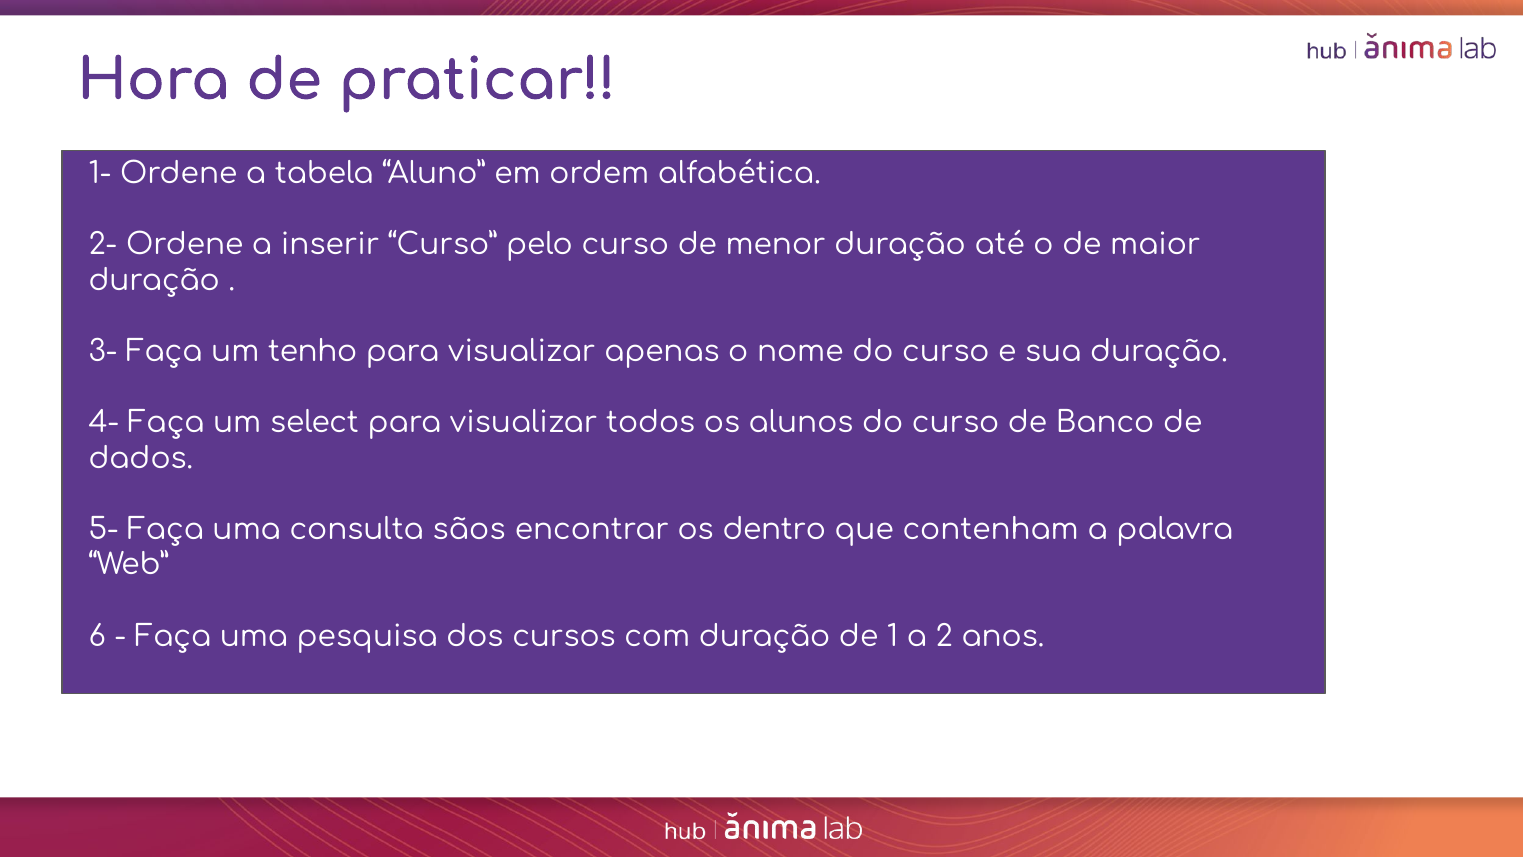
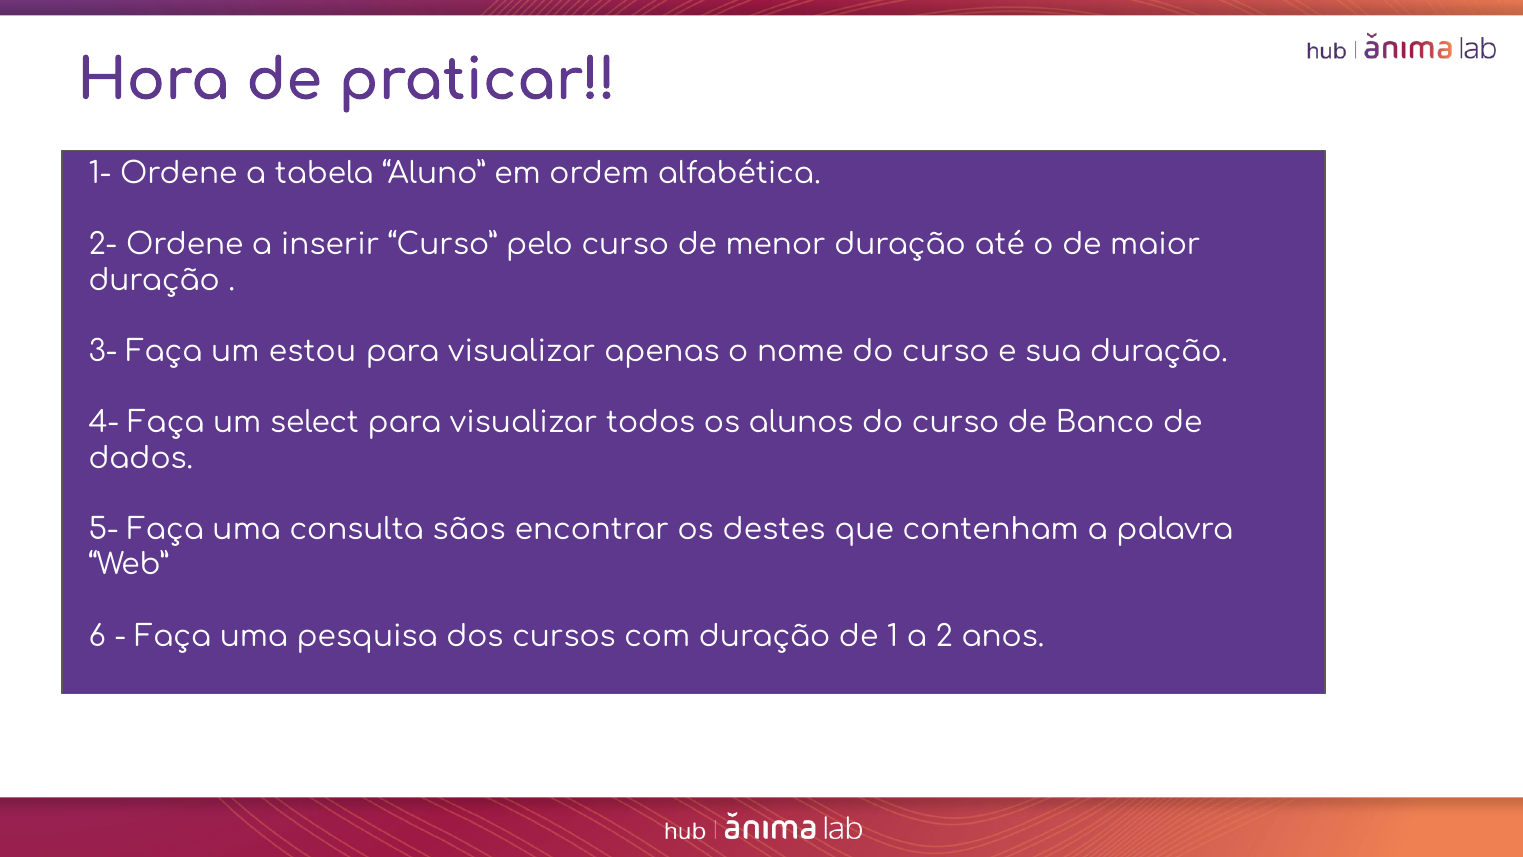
tenho: tenho -> estou
dentro: dentro -> destes
